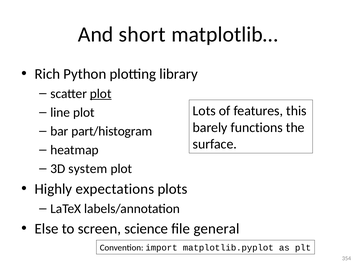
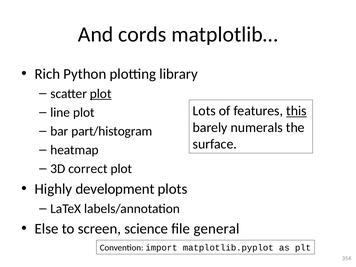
short: short -> cords
this underline: none -> present
functions: functions -> numerals
system: system -> correct
expectations: expectations -> development
